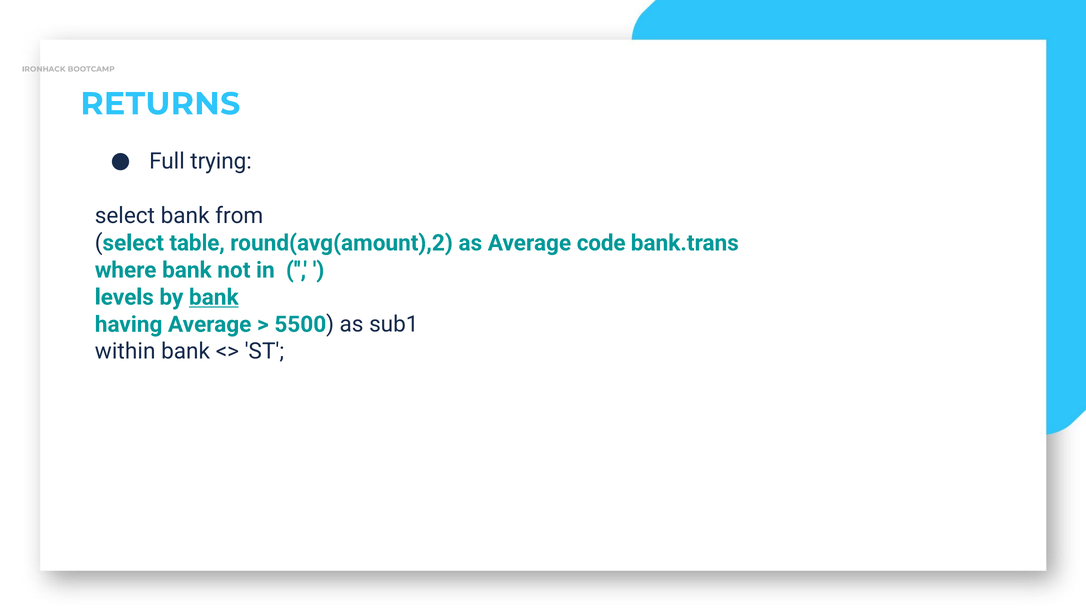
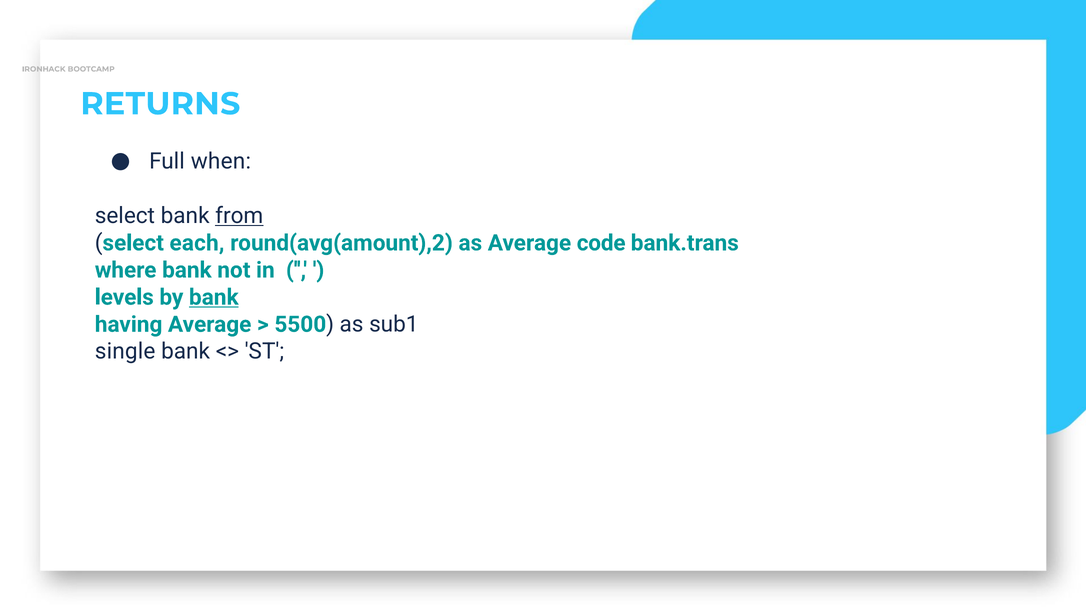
trying: trying -> when
from underline: none -> present
table: table -> each
within: within -> single
